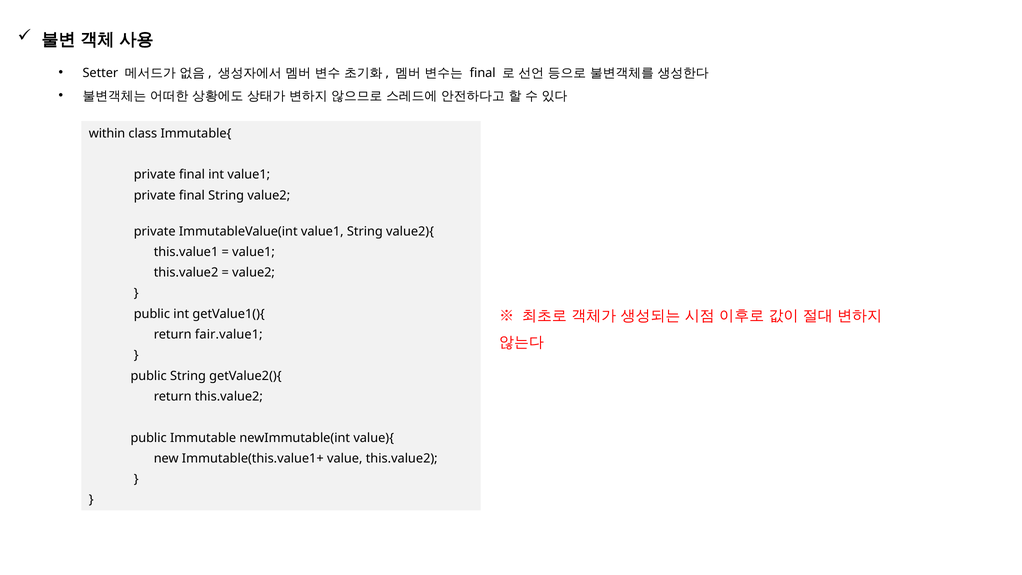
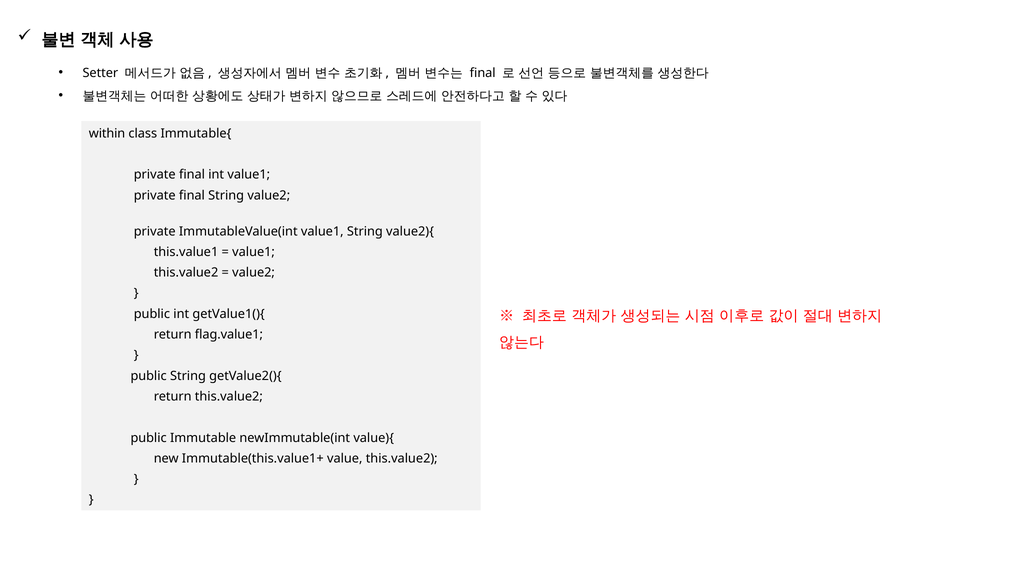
fair.value1: fair.value1 -> flag.value1
